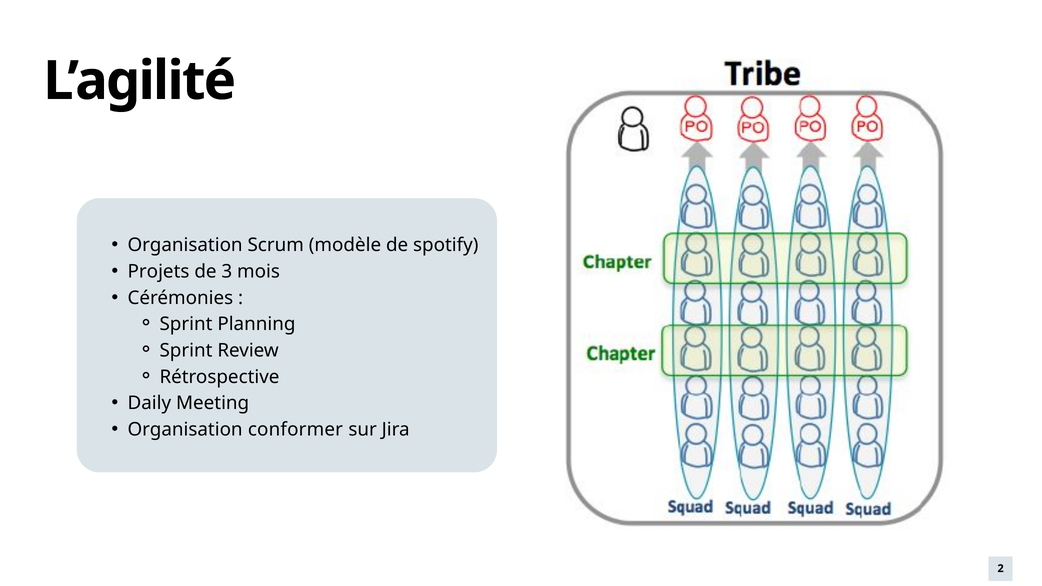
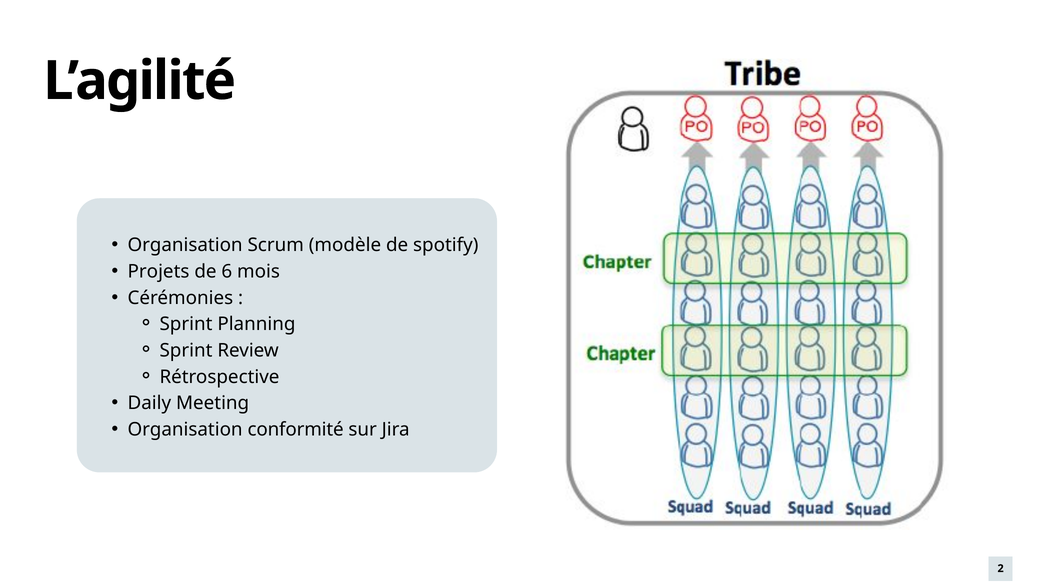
3: 3 -> 6
conformer: conformer -> conformité
